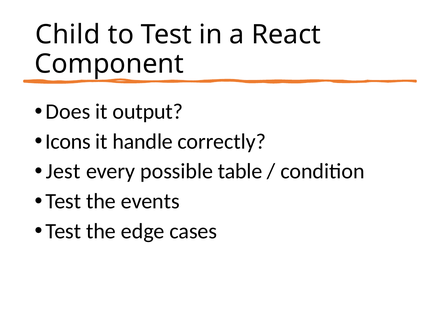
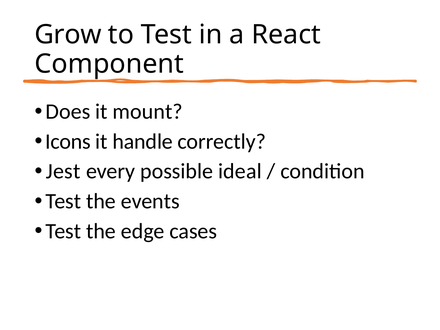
Child: Child -> Grow
output: output -> mount
table: table -> ideal
